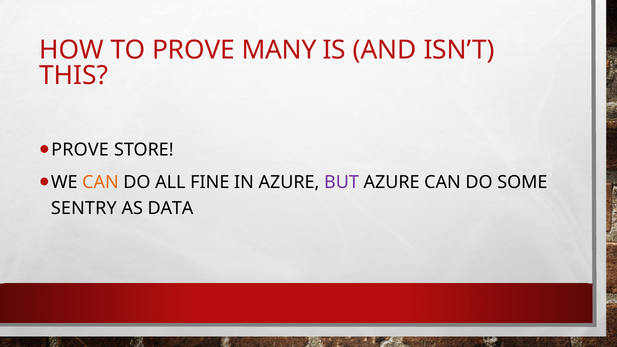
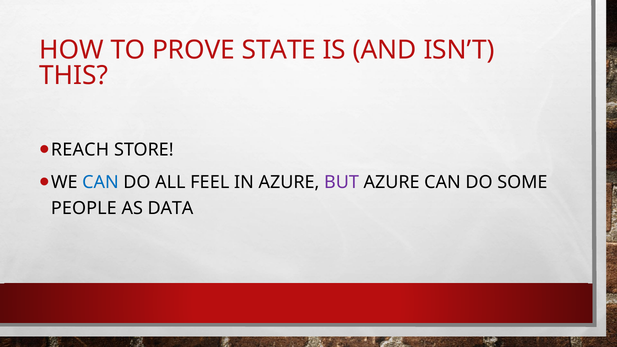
MANY: MANY -> STATE
PROVE at (80, 150): PROVE -> REACH
CAN at (100, 182) colour: orange -> blue
FINE: FINE -> FEEL
SENTRY: SENTRY -> PEOPLE
